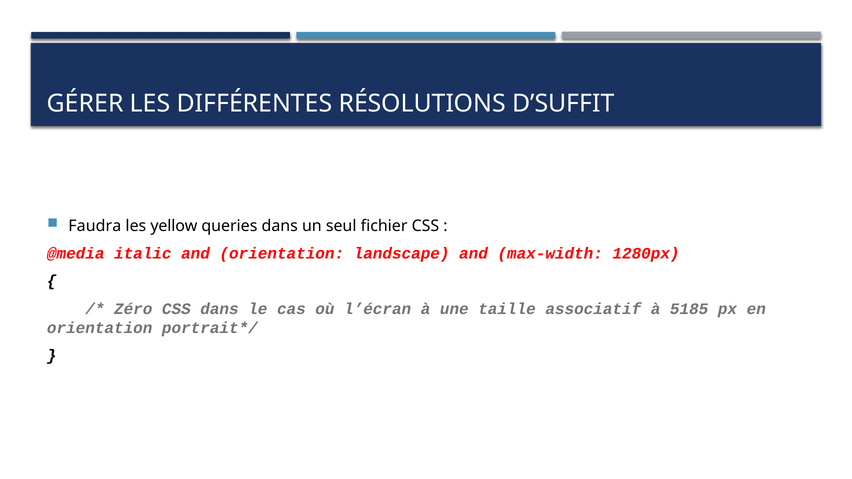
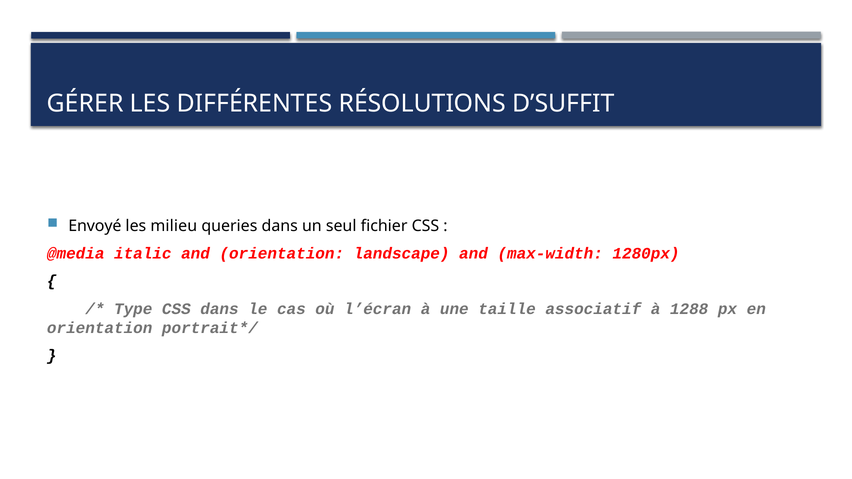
Faudra: Faudra -> Envoyé
yellow: yellow -> milieu
Zéro: Zéro -> Type
5185: 5185 -> 1288
